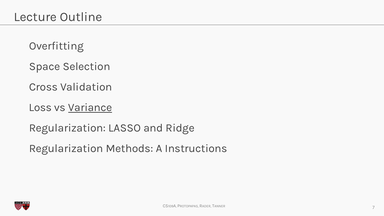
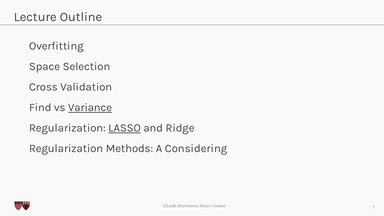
Loss: Loss -> Find
LASSO underline: none -> present
Instructions: Instructions -> Considering
